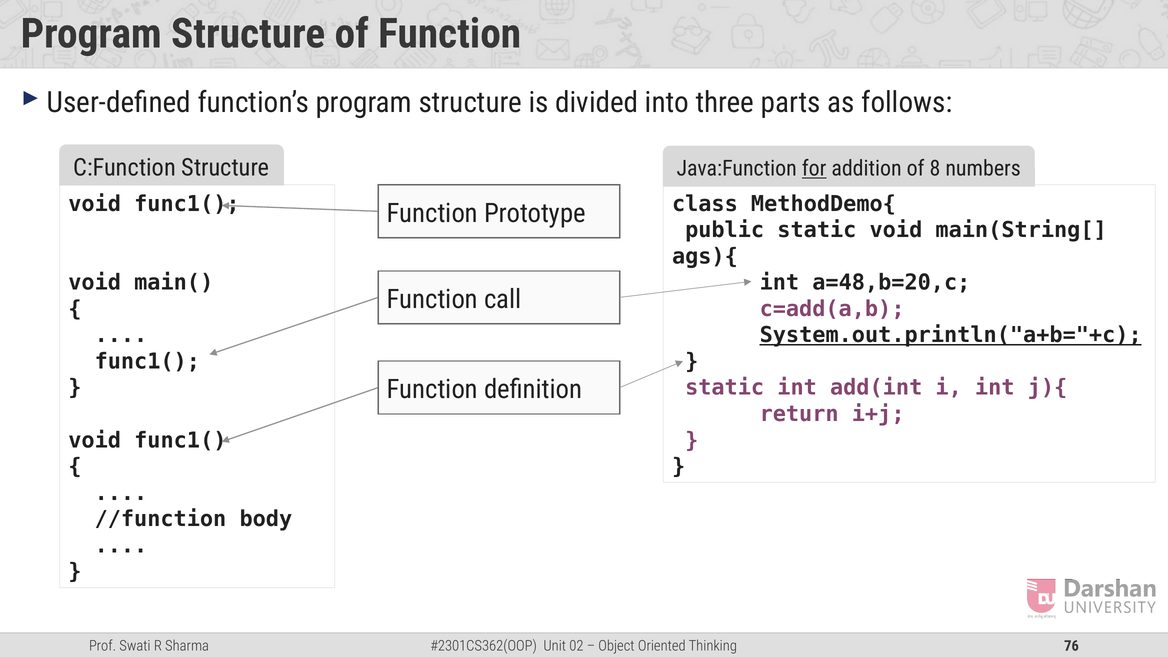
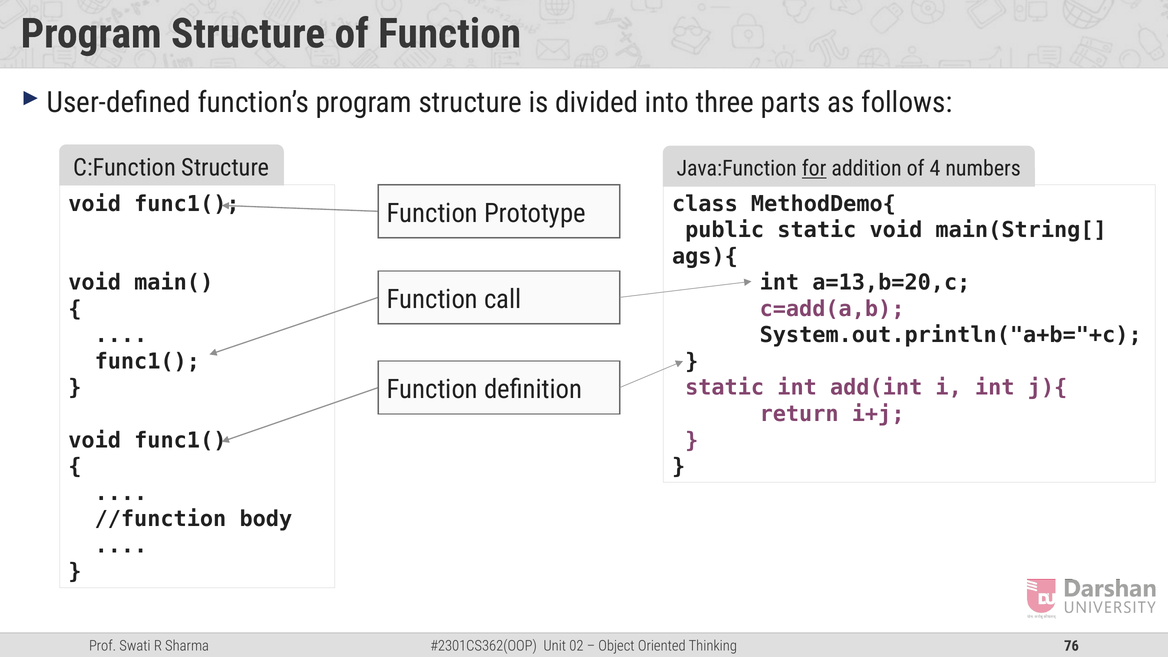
8: 8 -> 4
a=48,b=20,c: a=48,b=20,c -> a=13,b=20,c
System.out.println("a+b="+c underline: present -> none
